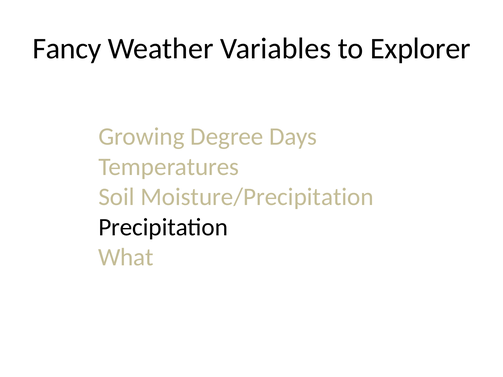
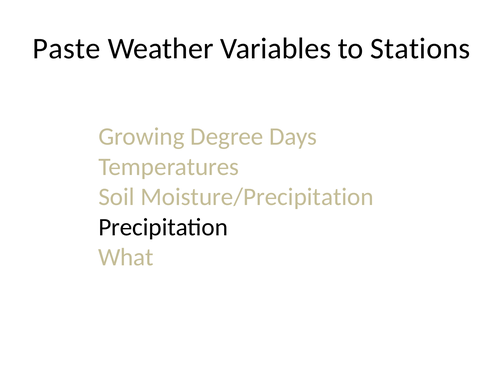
Fancy: Fancy -> Paste
Explorer: Explorer -> Stations
